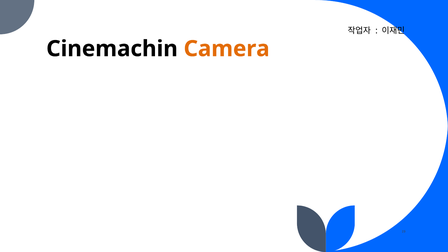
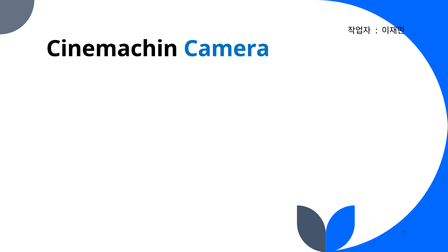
Camera colour: orange -> blue
